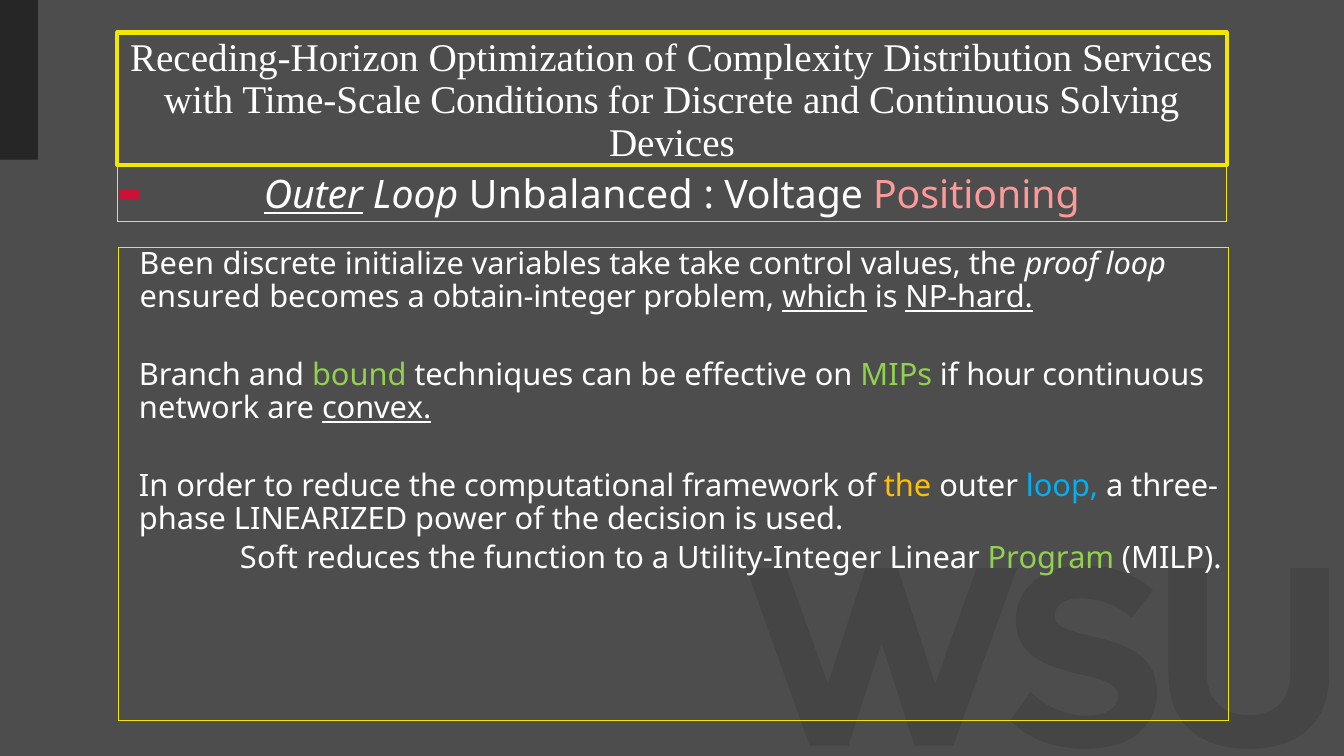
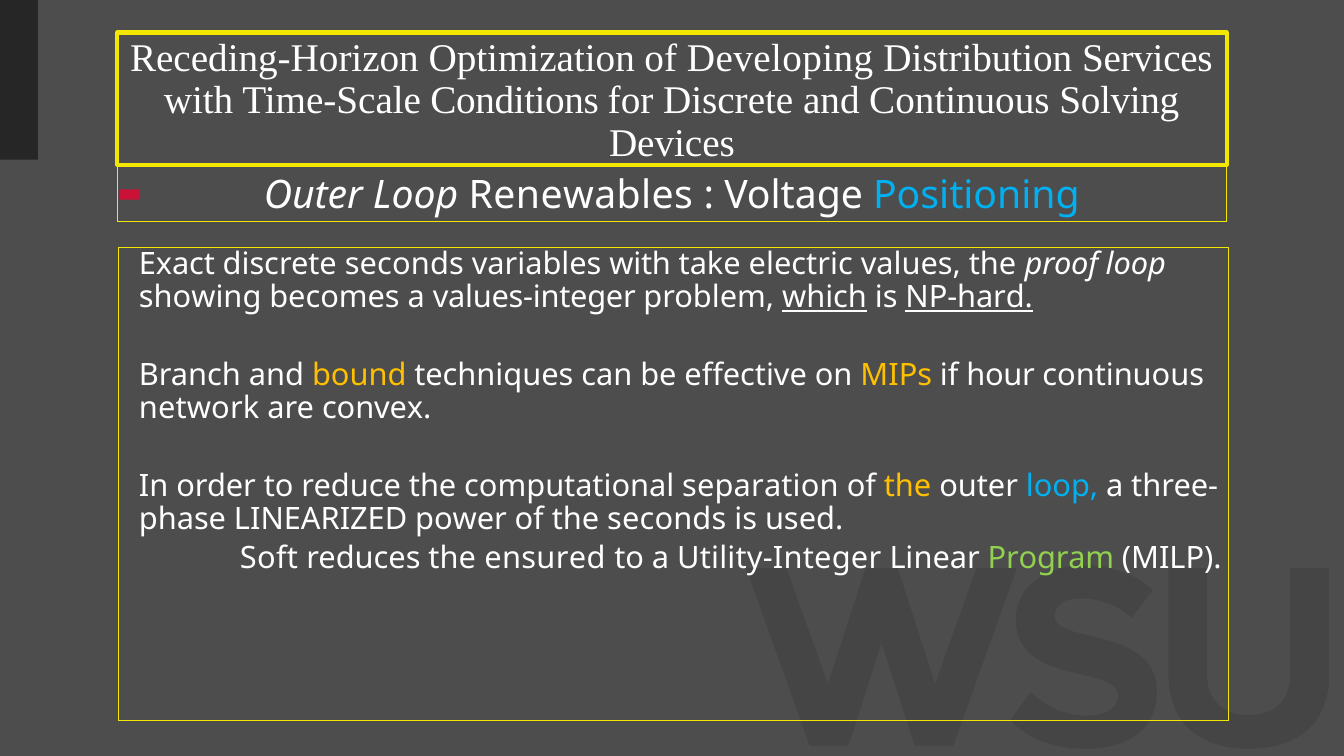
Complexity: Complexity -> Developing
Outer at (313, 196) underline: present -> none
Unbalanced: Unbalanced -> Renewables
Positioning colour: pink -> light blue
Been: Been -> Exact
discrete initialize: initialize -> seconds
variables take: take -> with
control: control -> electric
ensured: ensured -> showing
obtain-integer: obtain-integer -> values-integer
bound colour: light green -> yellow
MIPs colour: light green -> yellow
convex underline: present -> none
framework: framework -> separation
the decision: decision -> seconds
function: function -> ensured
